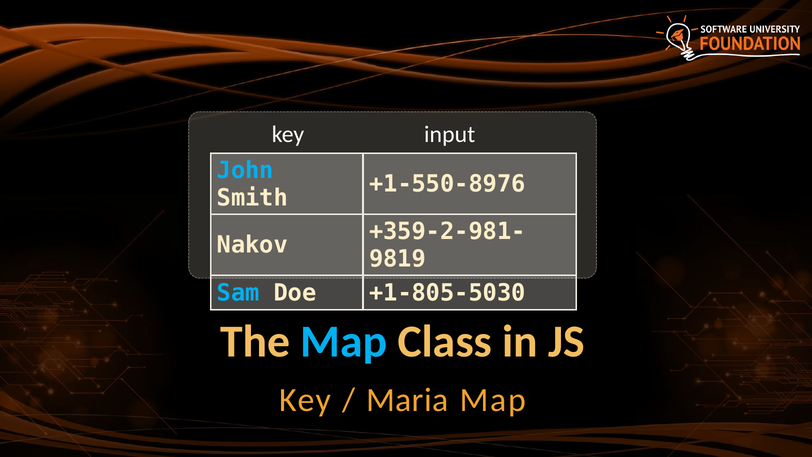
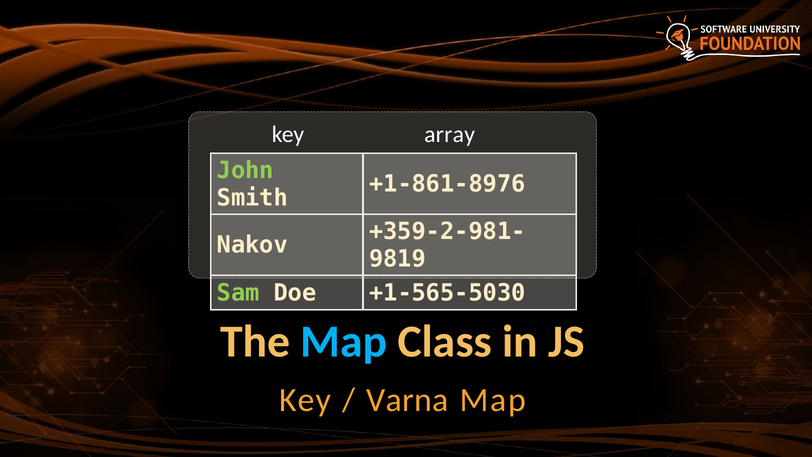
input: input -> array
John colour: light blue -> light green
+1-550-8976: +1-550-8976 -> +1-861-8976
Sam colour: light blue -> light green
+1-805-5030: +1-805-5030 -> +1-565-5030
Maria: Maria -> Varna
